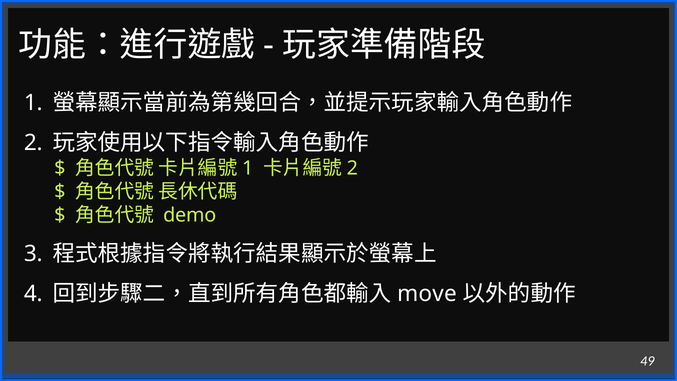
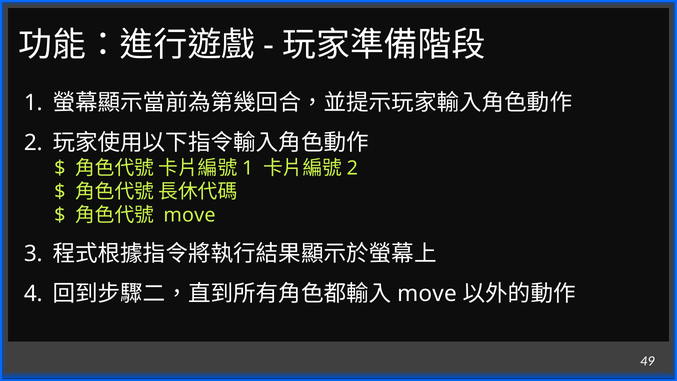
demo at (190, 215): demo -> move
